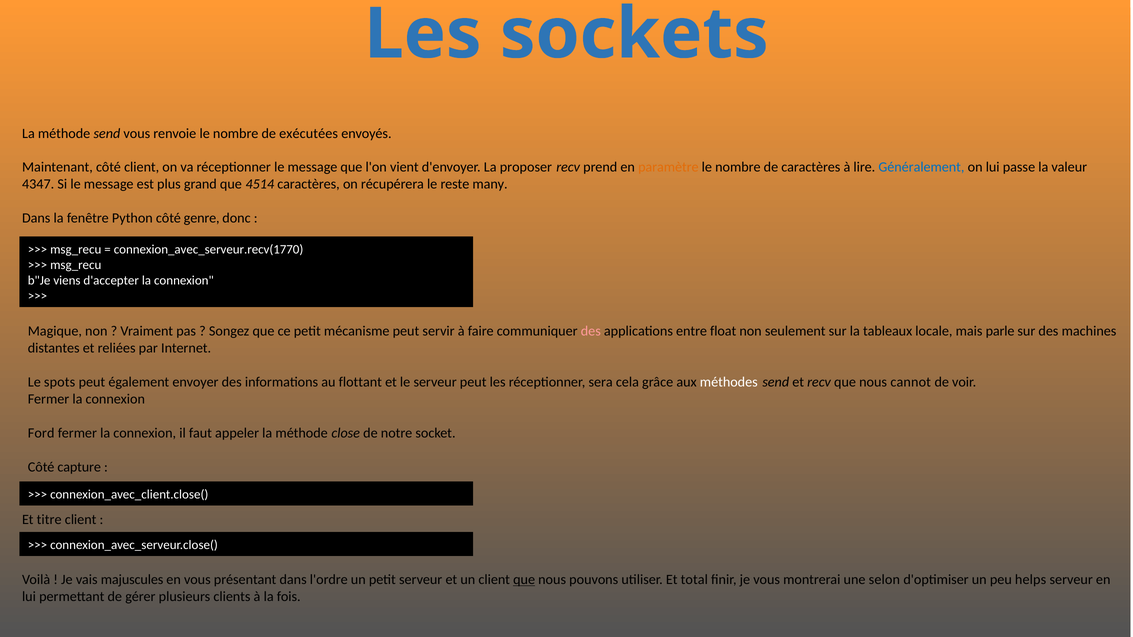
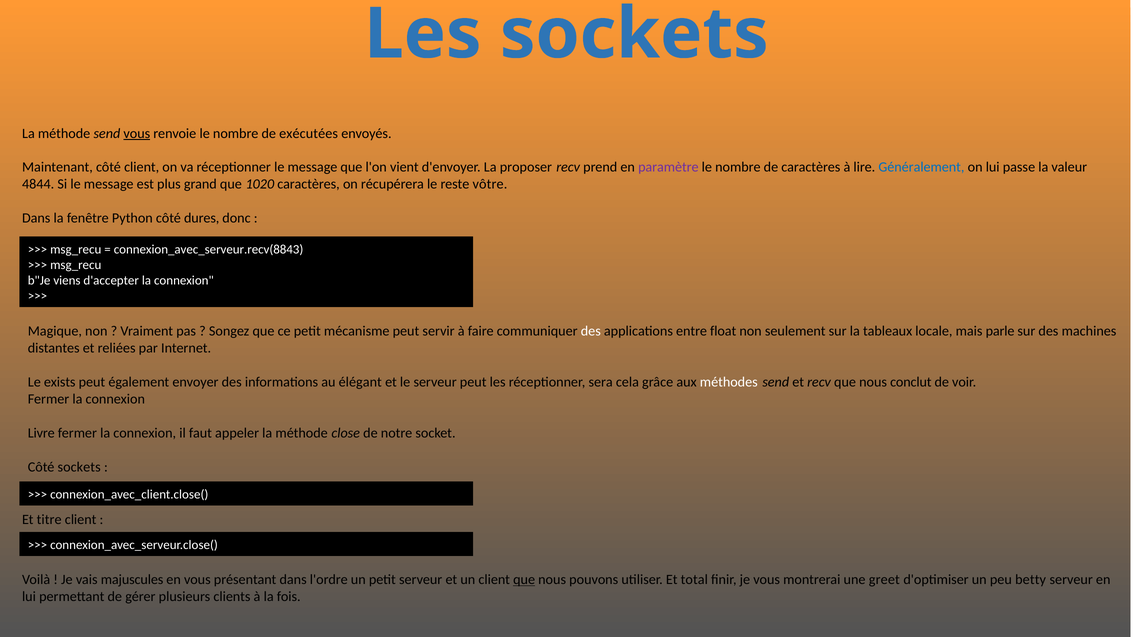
vous at (137, 133) underline: none -> present
paramètre colour: orange -> purple
4347: 4347 -> 4844
4514: 4514 -> 1020
many: many -> vôtre
genre: genre -> dures
connexion_avec_serveur.recv(1770: connexion_avec_serveur.recv(1770 -> connexion_avec_serveur.recv(8843
des at (591, 331) colour: pink -> white
spots: spots -> exists
flottant: flottant -> élégant
cannot: cannot -> conclut
Ford: Ford -> Livre
Côté capture: capture -> sockets
selon: selon -> greet
helps: helps -> betty
